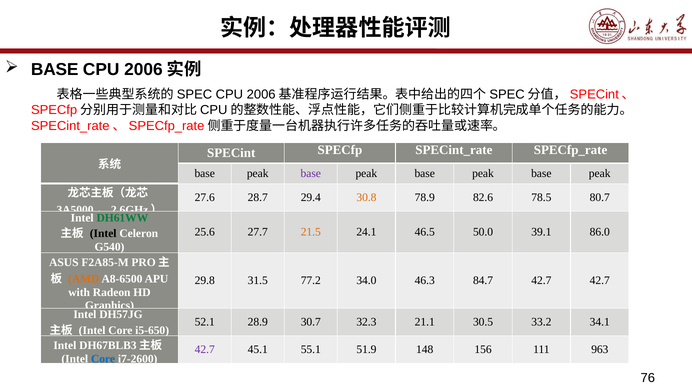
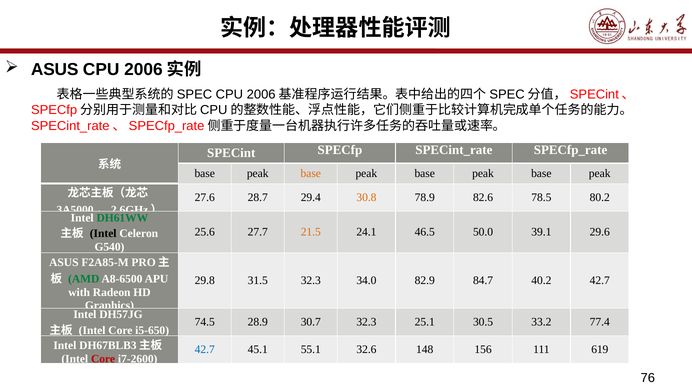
BASE at (55, 69): BASE -> ASUS
base at (311, 174) colour: purple -> orange
80.7: 80.7 -> 80.2
86.0: 86.0 -> 29.6
AMD colour: orange -> green
31.5 77.2: 77.2 -> 32.3
46.3: 46.3 -> 82.9
84.7 42.7: 42.7 -> 40.2
52.1: 52.1 -> 74.5
21.1: 21.1 -> 25.1
34.1: 34.1 -> 77.4
42.7 at (205, 350) colour: purple -> blue
51.9: 51.9 -> 32.6
963: 963 -> 619
Core at (103, 359) colour: blue -> red
